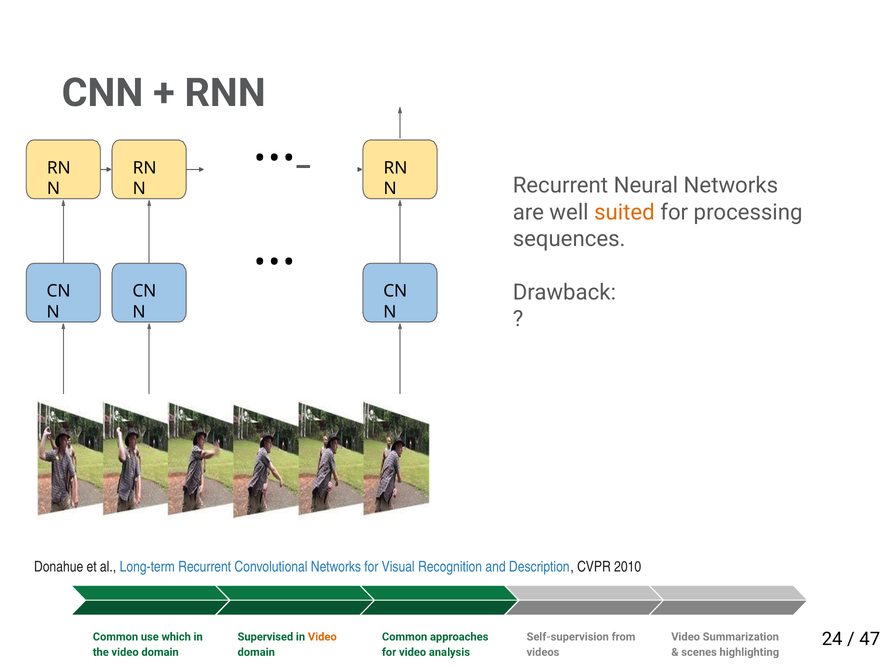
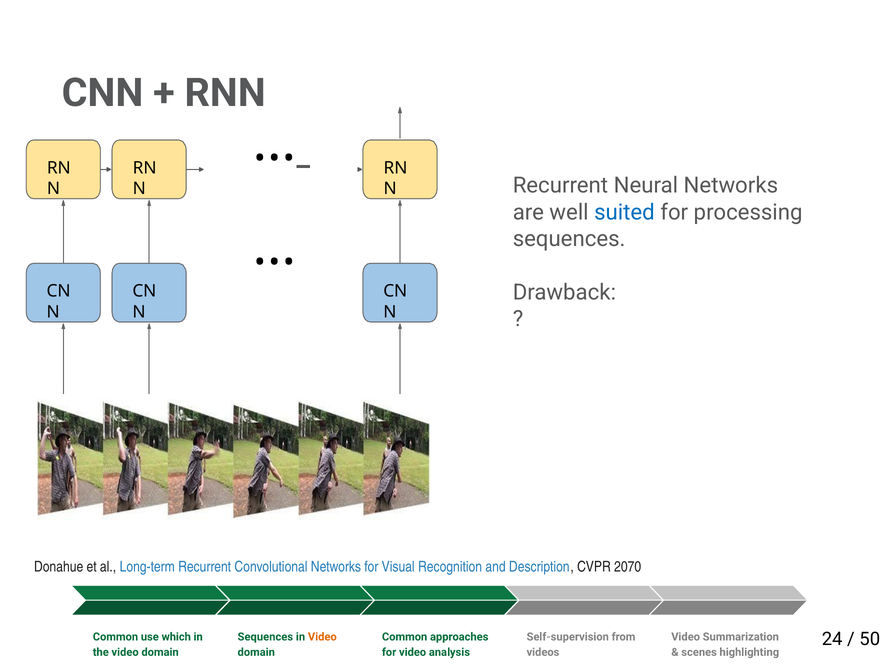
suited colour: orange -> blue
2010: 2010 -> 2070
47: 47 -> 50
Supervised at (265, 637): Supervised -> Sequences
